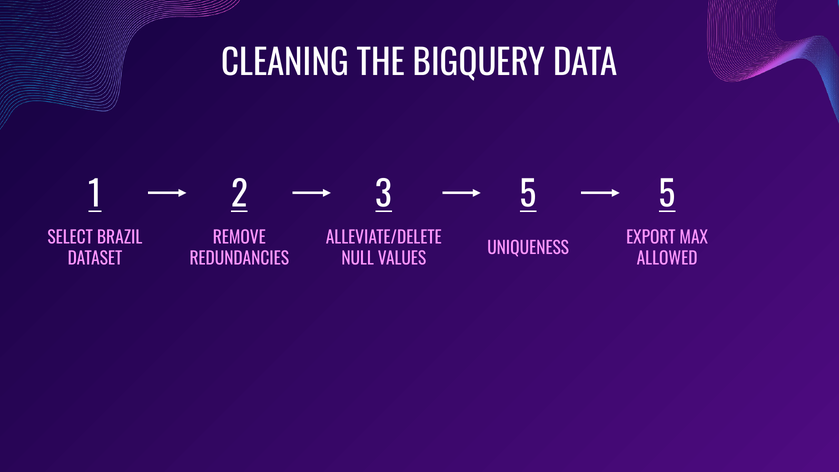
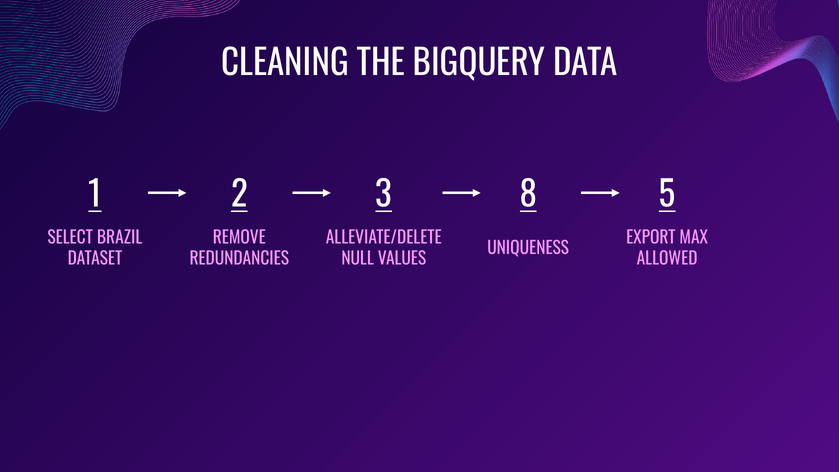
3 5: 5 -> 8
